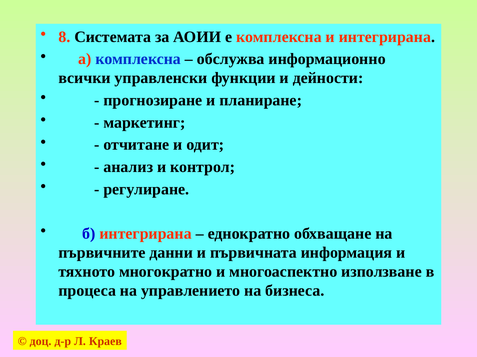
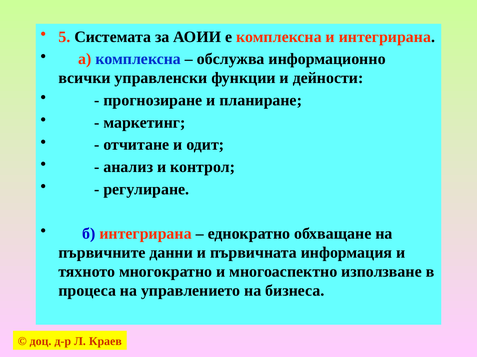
8: 8 -> 5
